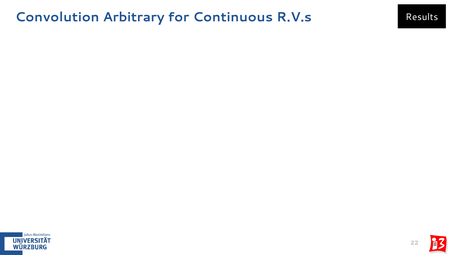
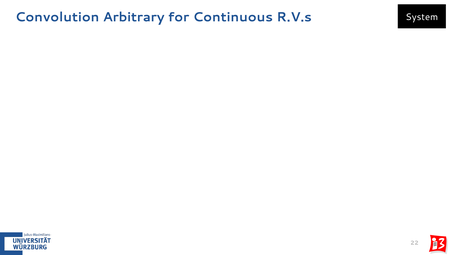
Results: Results -> System
